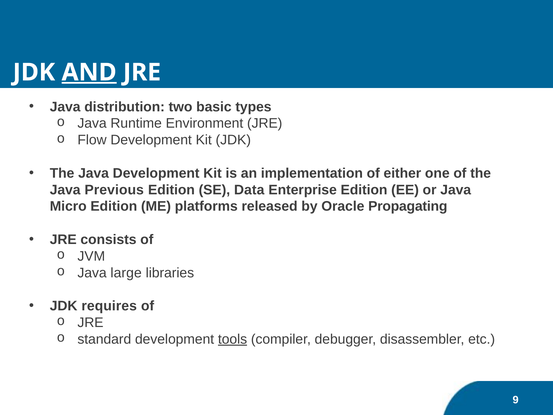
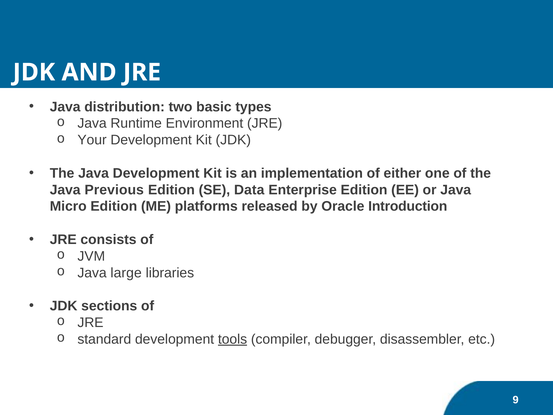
AND underline: present -> none
Flow: Flow -> Your
Propagating: Propagating -> Introduction
requires: requires -> sections
